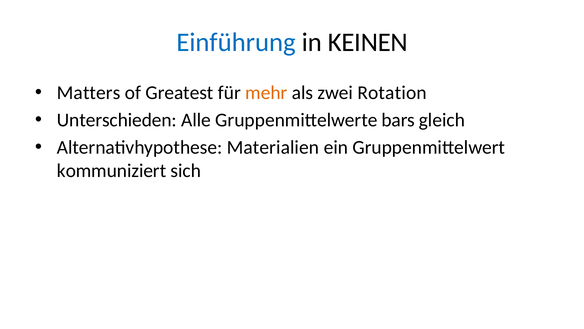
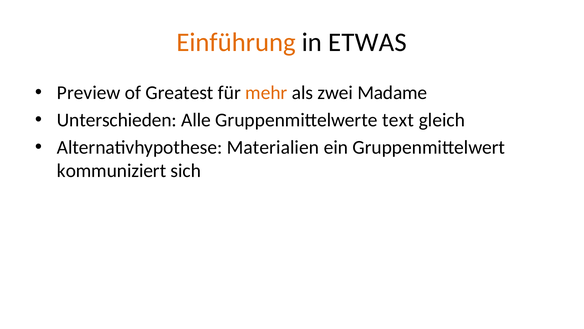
Einführung colour: blue -> orange
KEINEN: KEINEN -> ETWAS
Matters: Matters -> Preview
Rotation: Rotation -> Madame
bars: bars -> text
